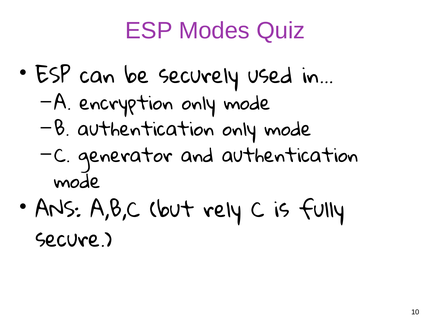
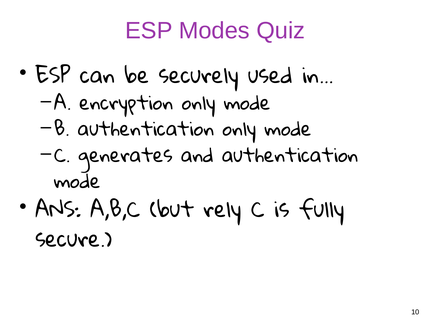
generator: generator -> generates
